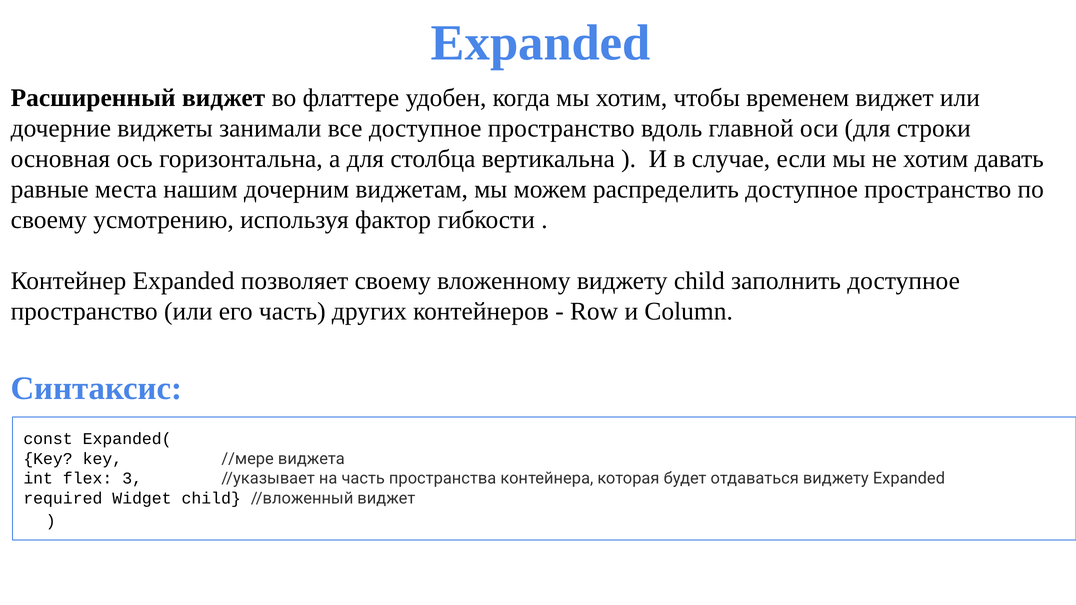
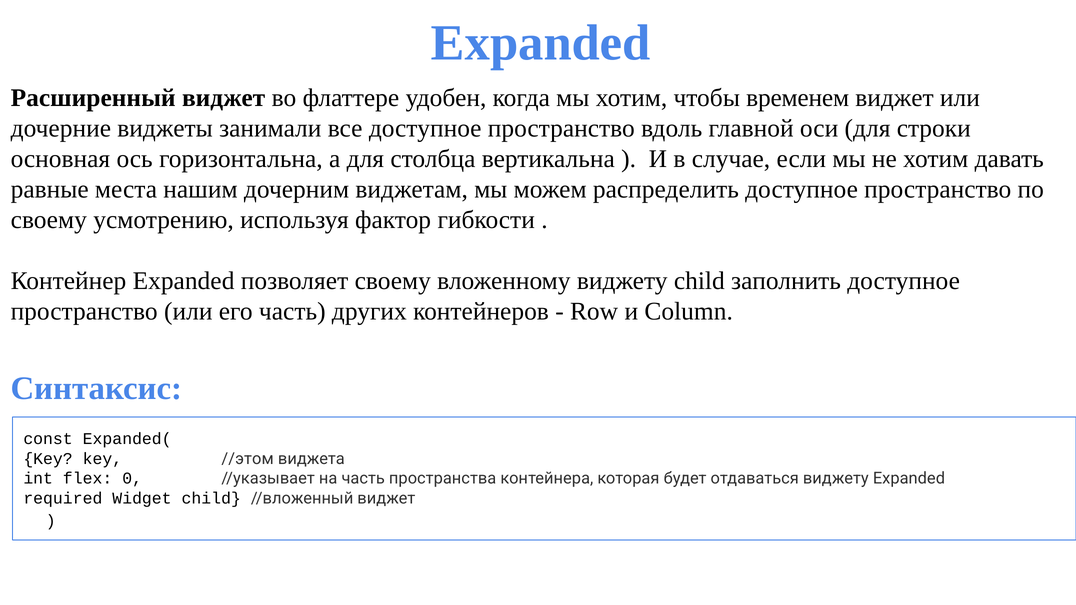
//мере: //мере -> //этом
3: 3 -> 0
